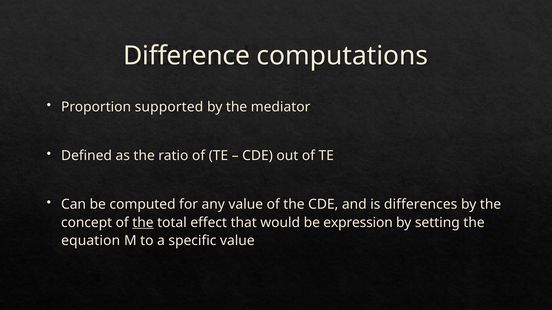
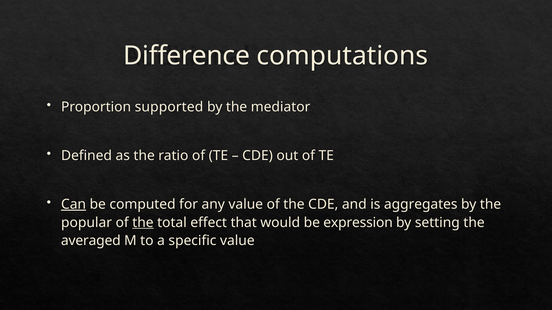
Can underline: none -> present
differences: differences -> aggregates
concept: concept -> popular
equation: equation -> averaged
